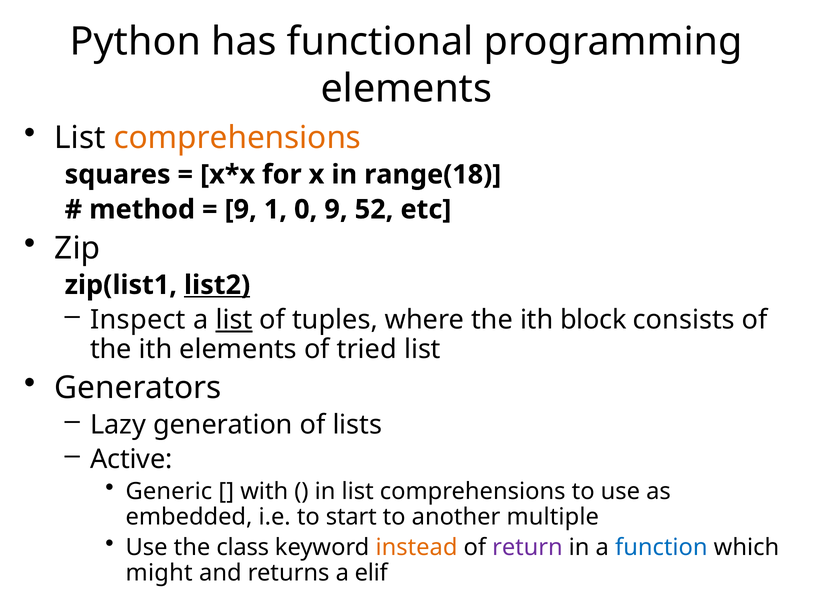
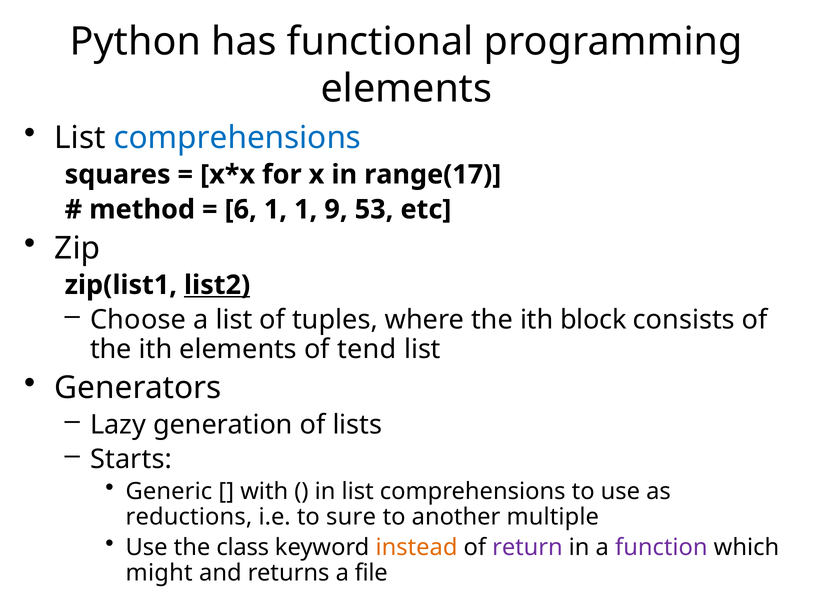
comprehensions at (237, 138) colour: orange -> blue
range(18: range(18 -> range(17
9 at (241, 210): 9 -> 6
1 0: 0 -> 1
52: 52 -> 53
Inspect: Inspect -> Choose
list at (234, 320) underline: present -> none
tried: tried -> tend
Active: Active -> Starts
embedded: embedded -> reductions
start: start -> sure
function colour: blue -> purple
elif: elif -> file
